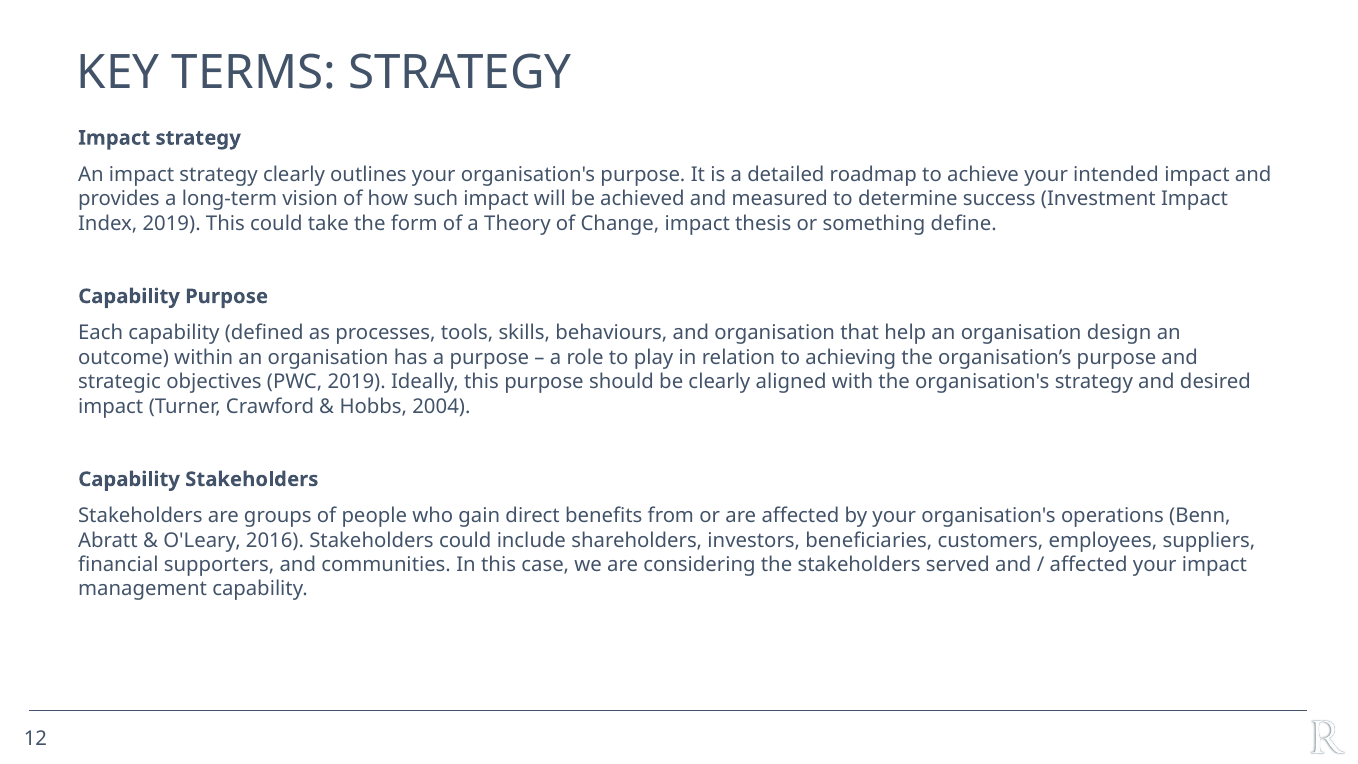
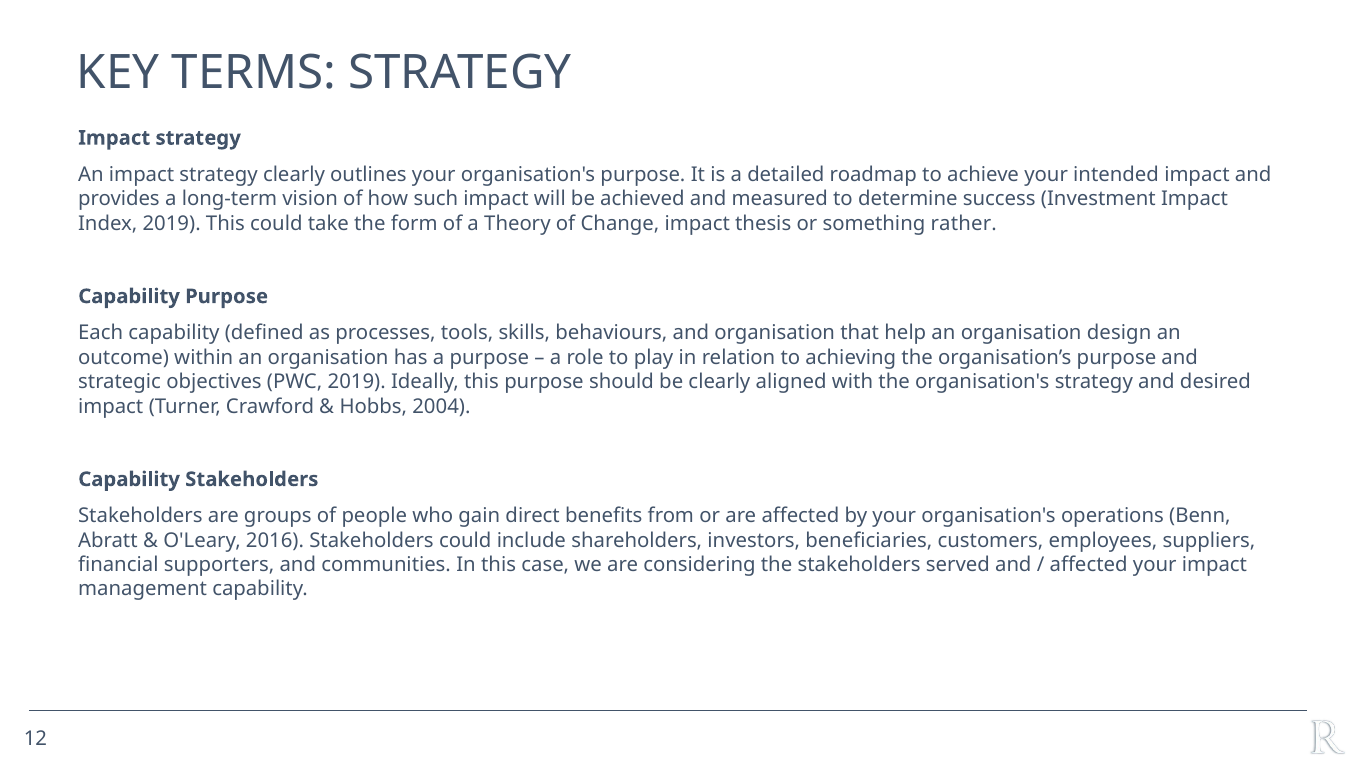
define: define -> rather
